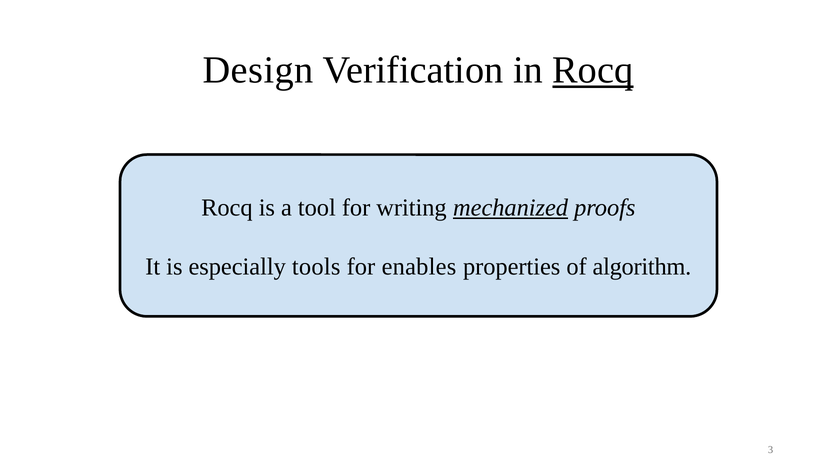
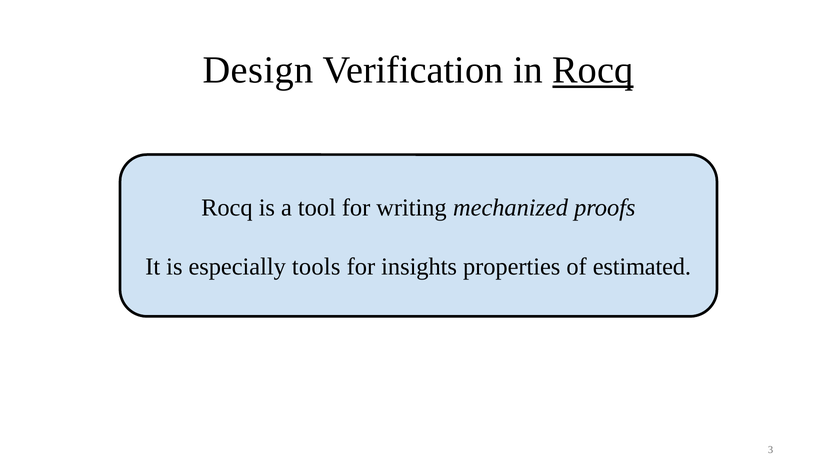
mechanized underline: present -> none
enables: enables -> insights
algorithm: algorithm -> estimated
